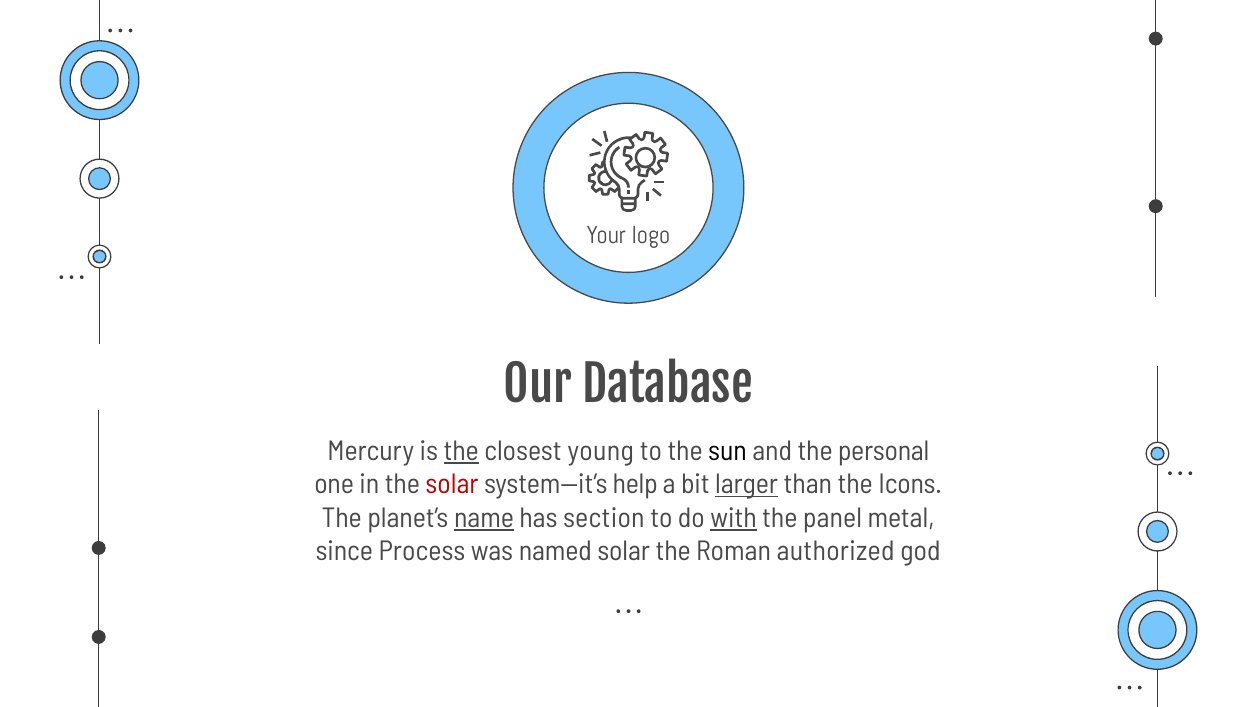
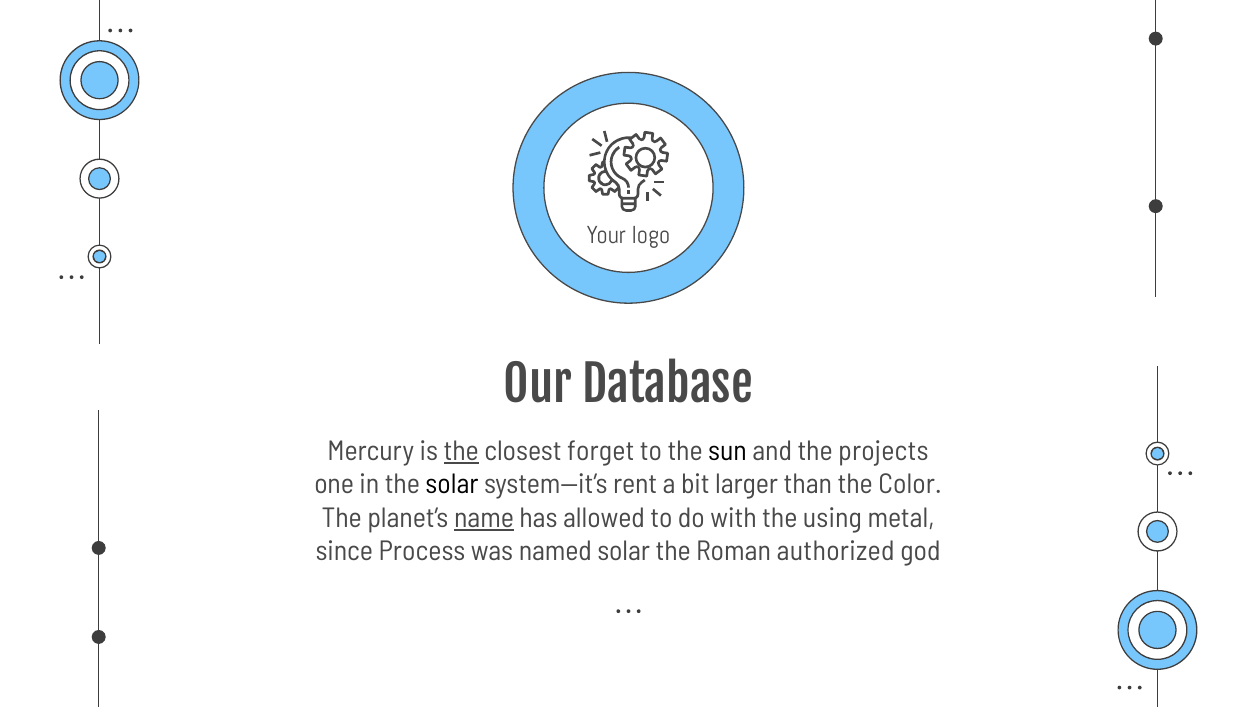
young: young -> forget
personal: personal -> projects
solar at (452, 485) colour: red -> black
help: help -> rent
larger underline: present -> none
Icons: Icons -> Color
section: section -> allowed
with underline: present -> none
panel: panel -> using
